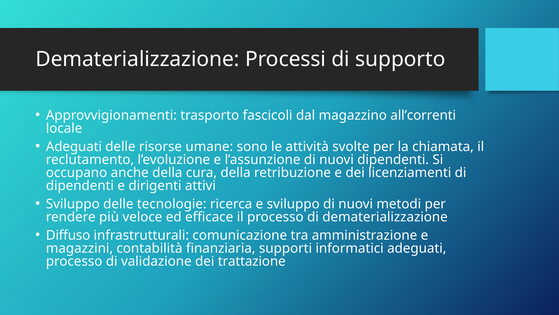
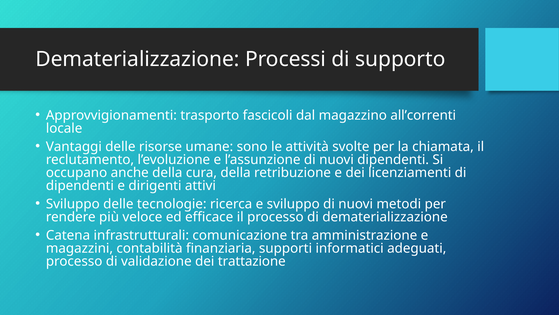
Adeguati at (74, 146): Adeguati -> Vantaggi
Diffuso: Diffuso -> Catena
